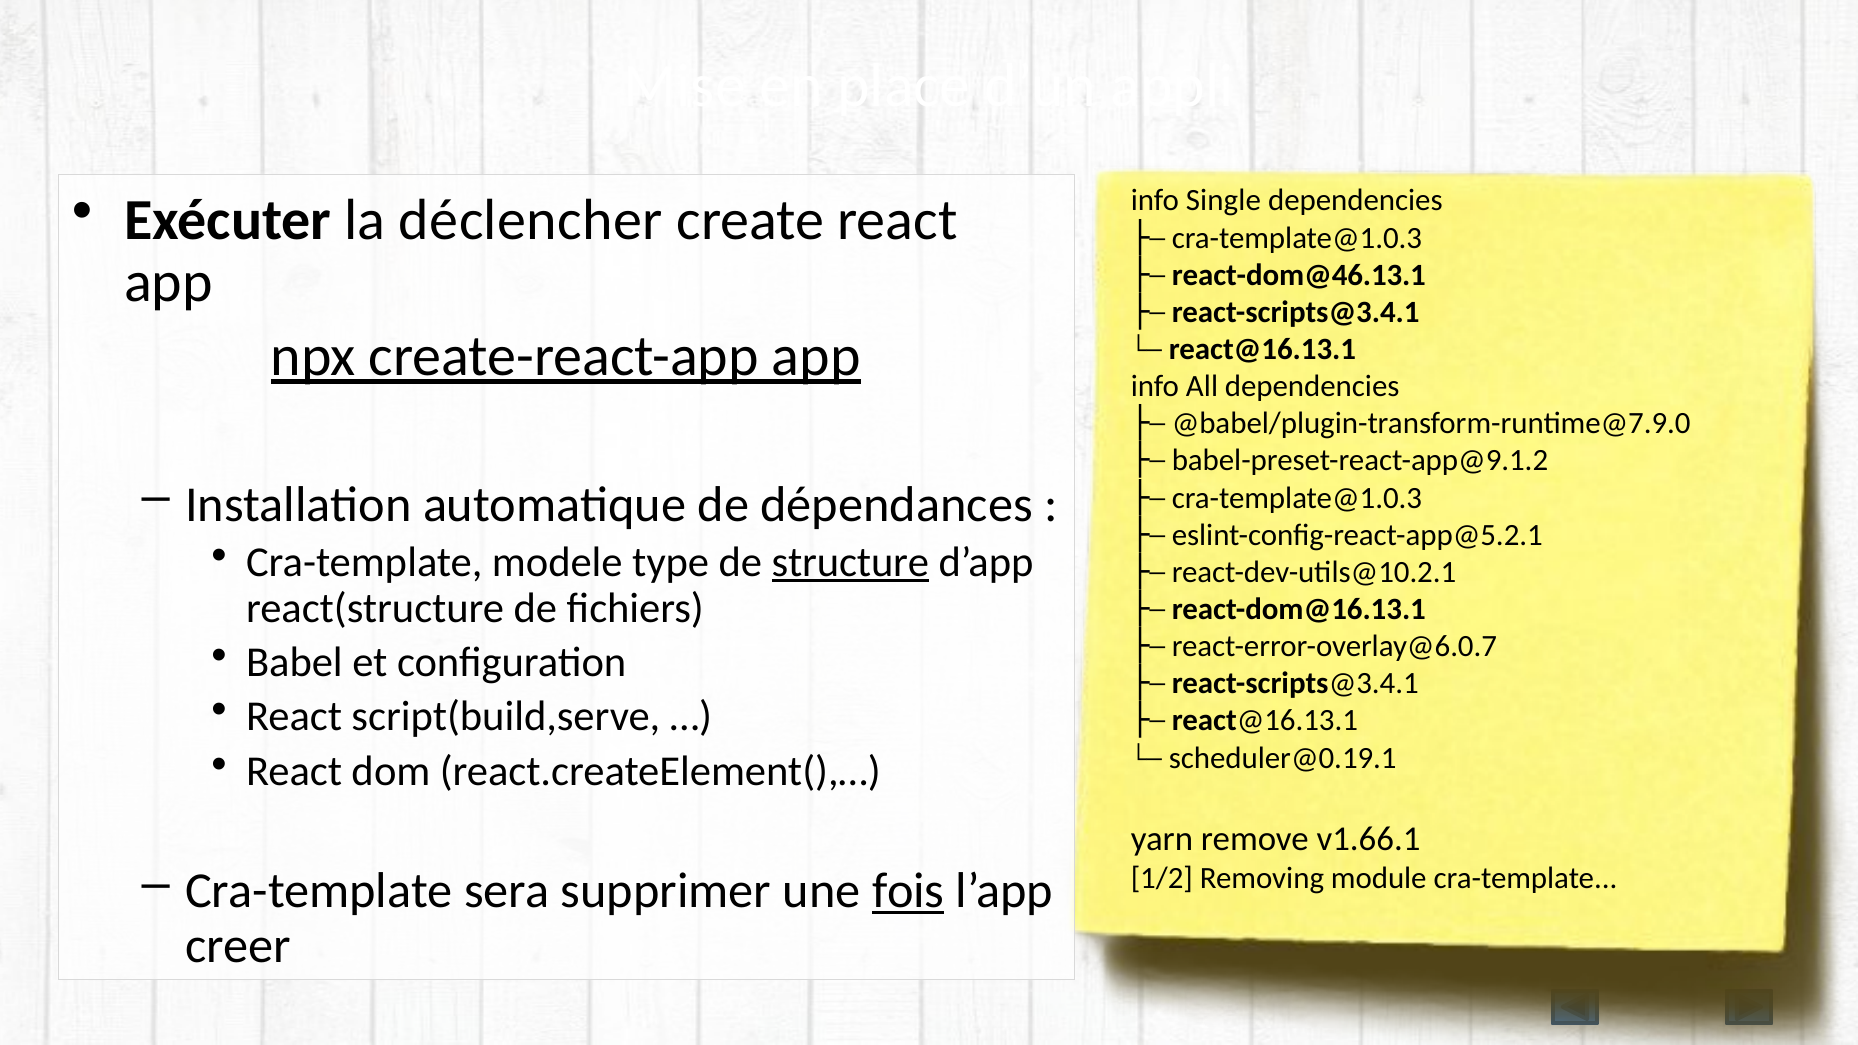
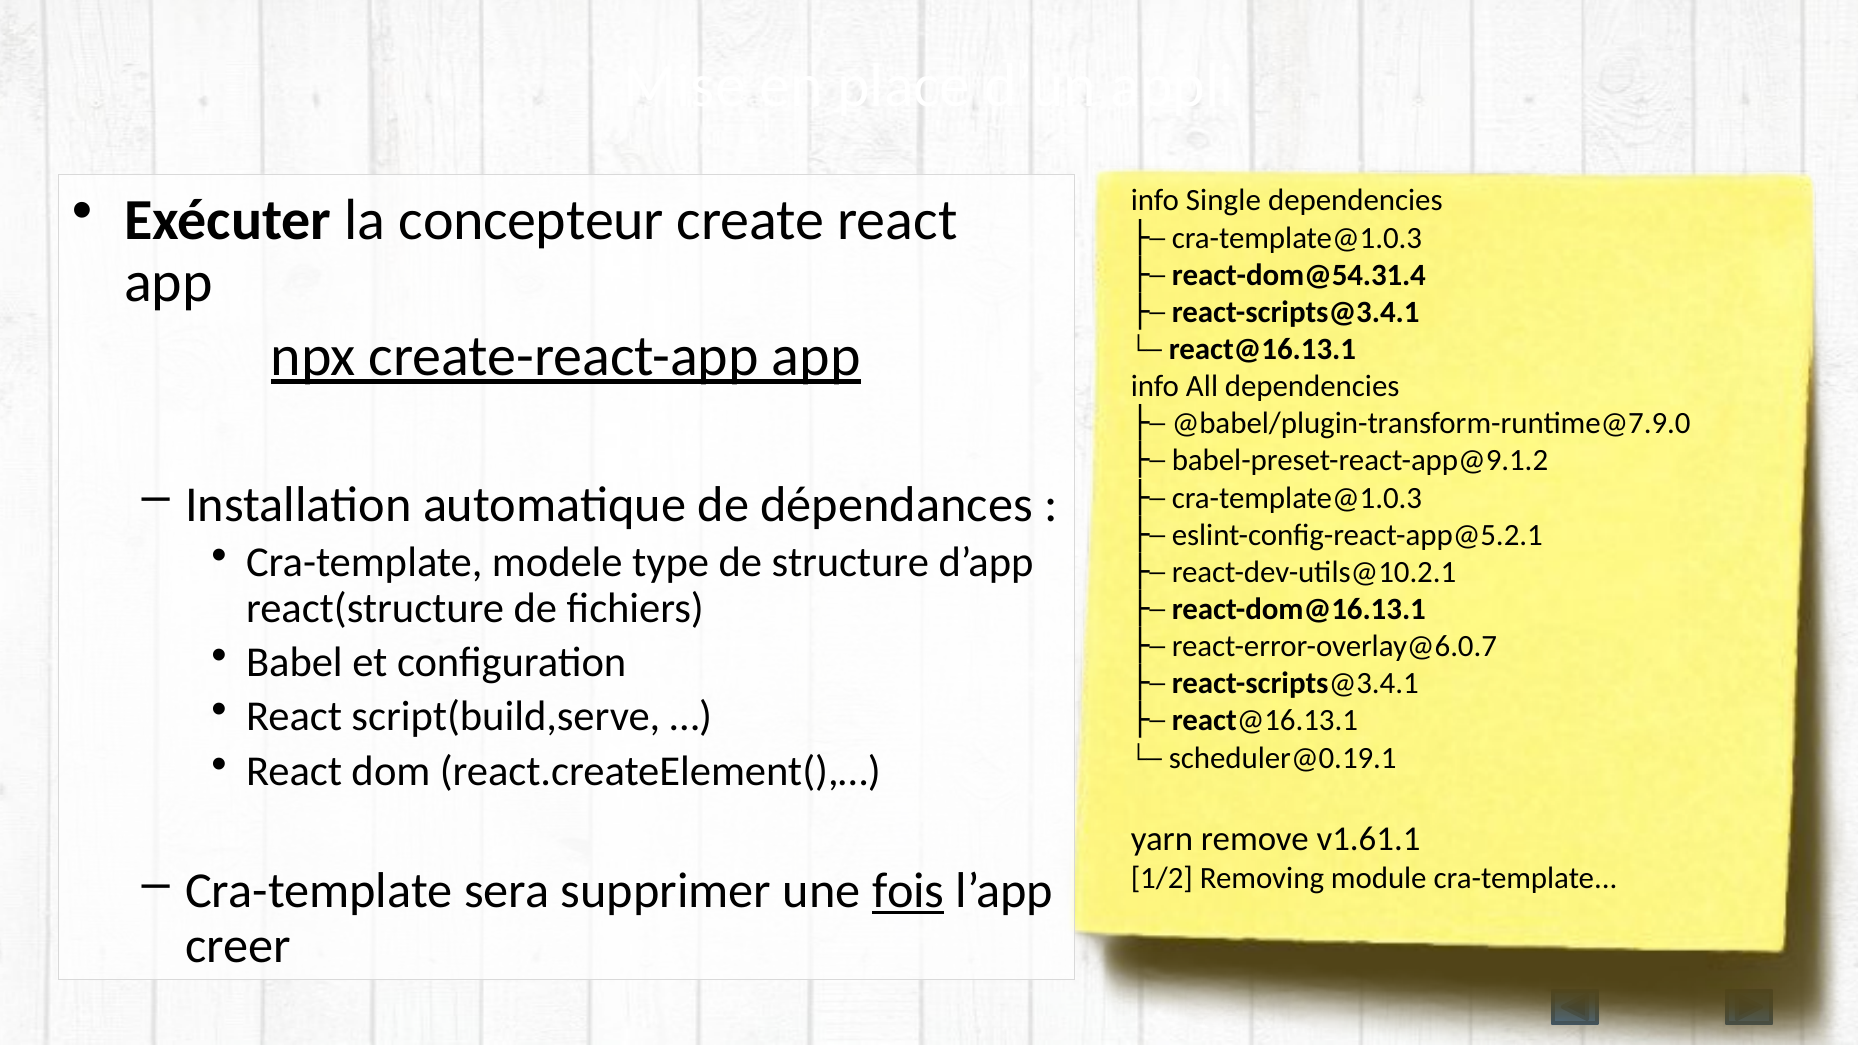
déclencher: déclencher -> concepteur
react-dom@46.13.1: react-dom@46.13.1 -> react-dom@54.31.4
structure underline: present -> none
v1.66.1: v1.66.1 -> v1.61.1
